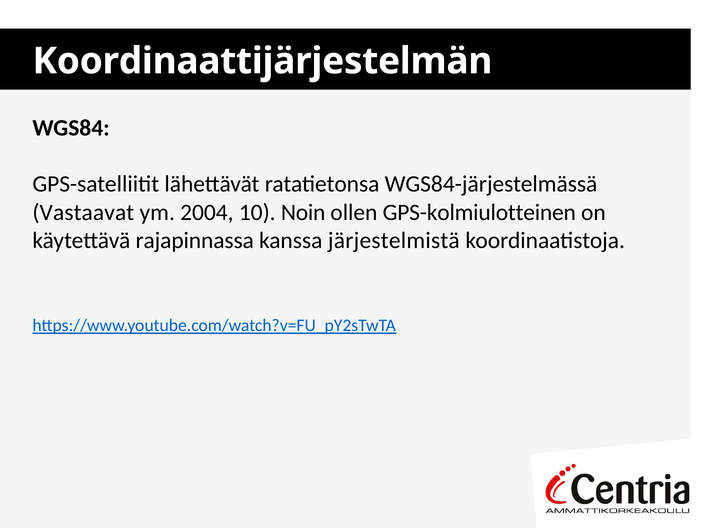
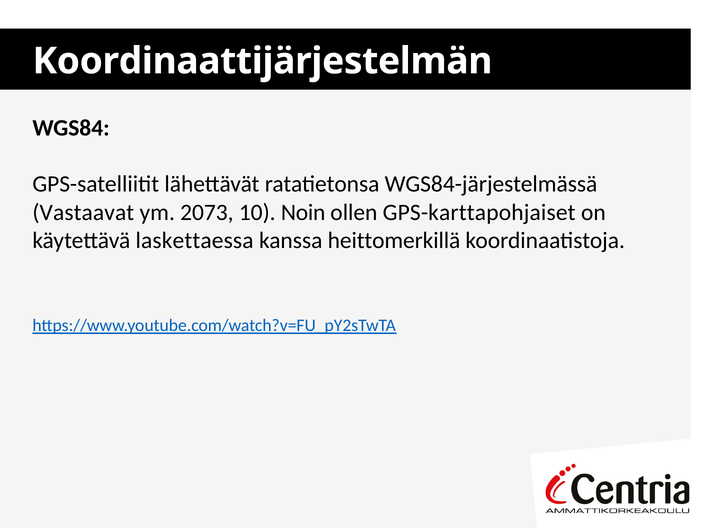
2004: 2004 -> 2073
GPS-kolmiulotteinen: GPS-kolmiulotteinen -> GPS-karttapohjaiset
rajapinnassa: rajapinnassa -> laskettaessa
järjestelmistä: järjestelmistä -> heittomerkillä
